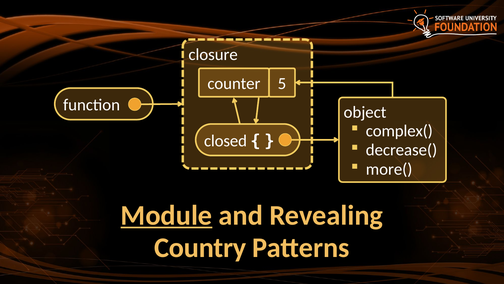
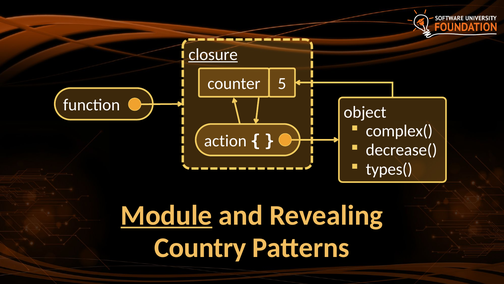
closure underline: none -> present
closed: closed -> action
more(: more( -> types(
